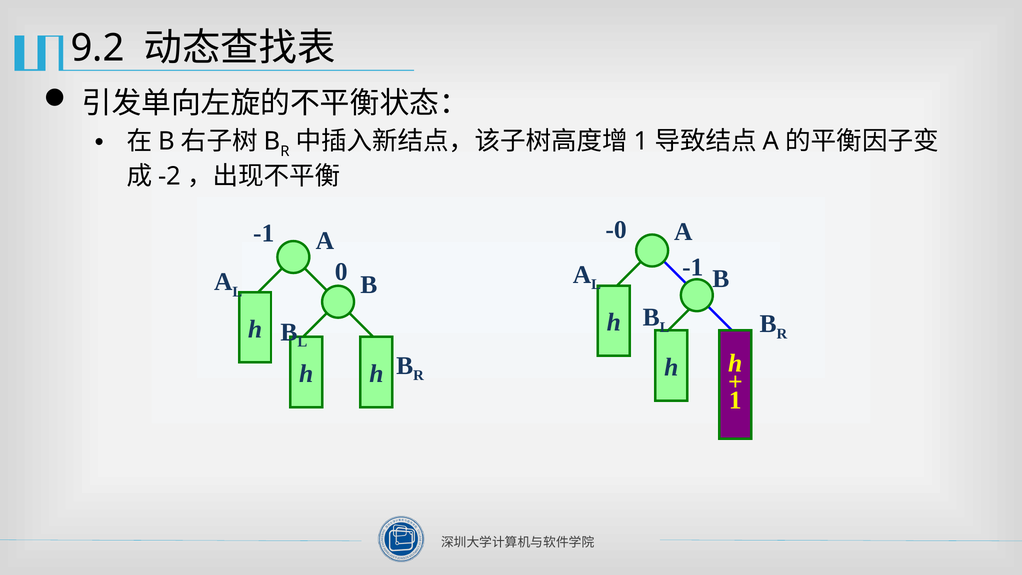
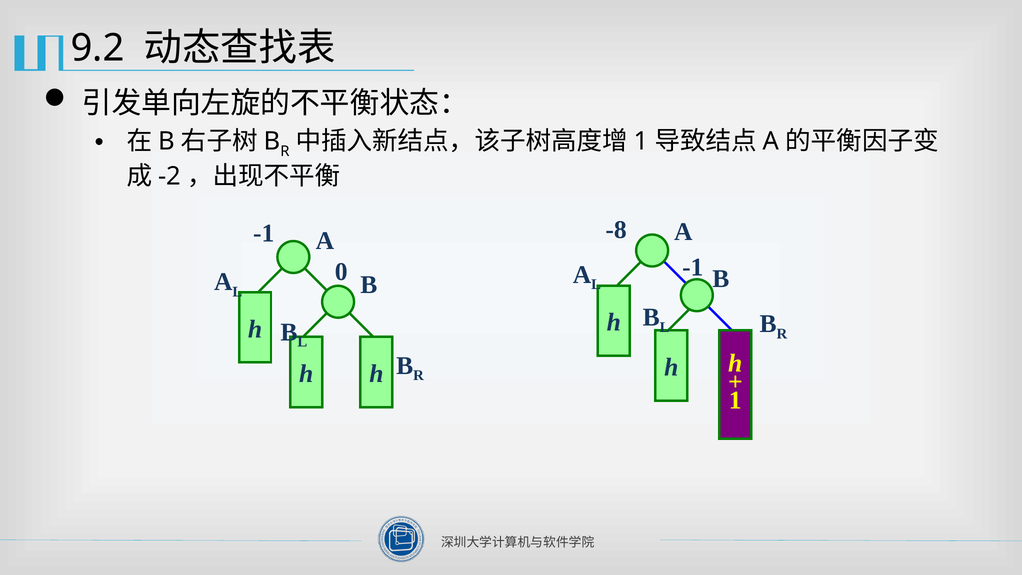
-0: -0 -> -8
